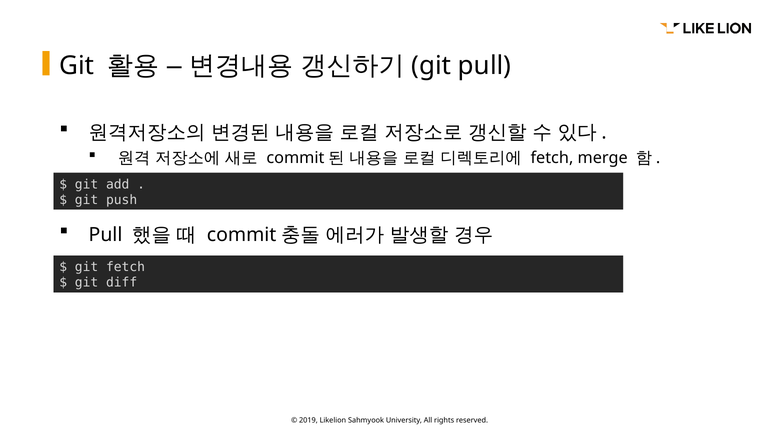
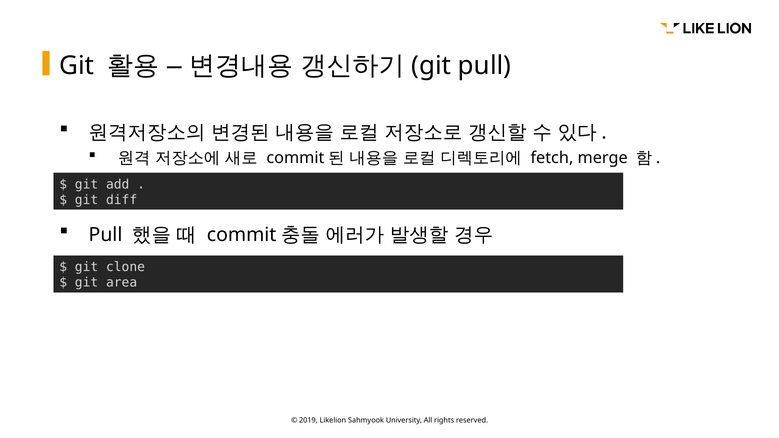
push: push -> diff
git fetch: fetch -> clone
diff: diff -> area
